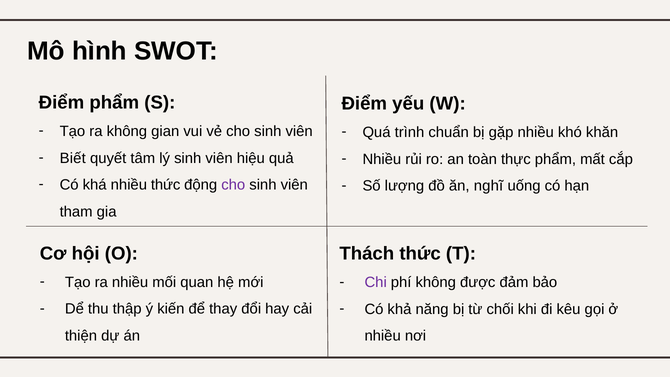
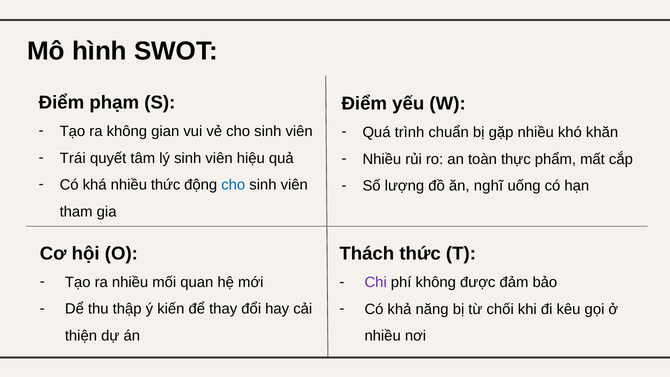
Điểm phẩm: phẩm -> phạm
Biết: Biết -> Trái
cho at (233, 185) colour: purple -> blue
